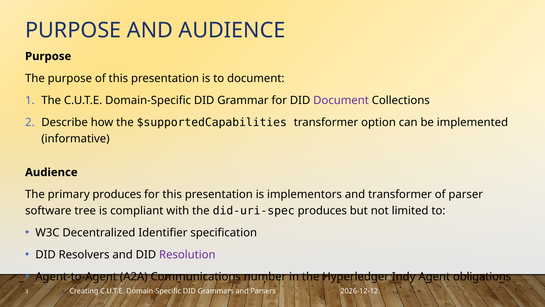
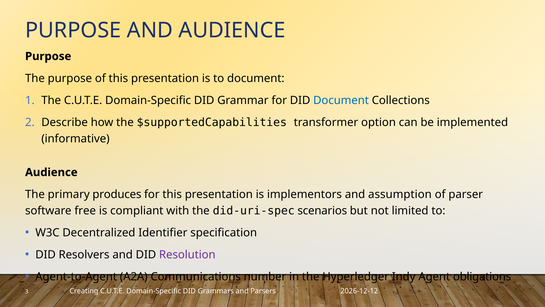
Document at (341, 100) colour: purple -> blue
and transformer: transformer -> assumption
tree: tree -> free
did-uri-spec produces: produces -> scenarios
